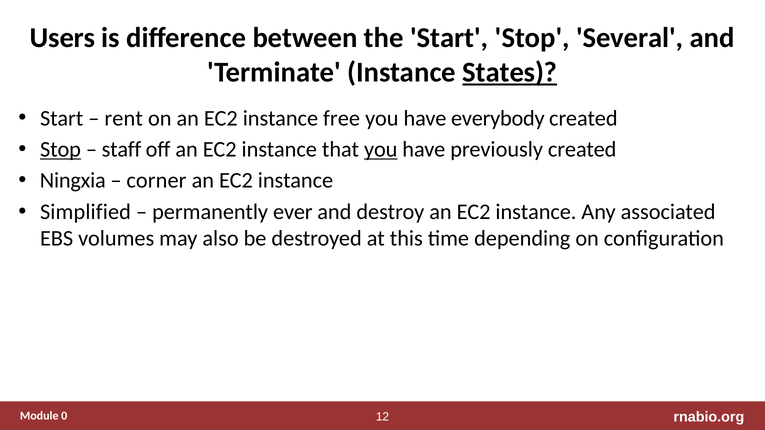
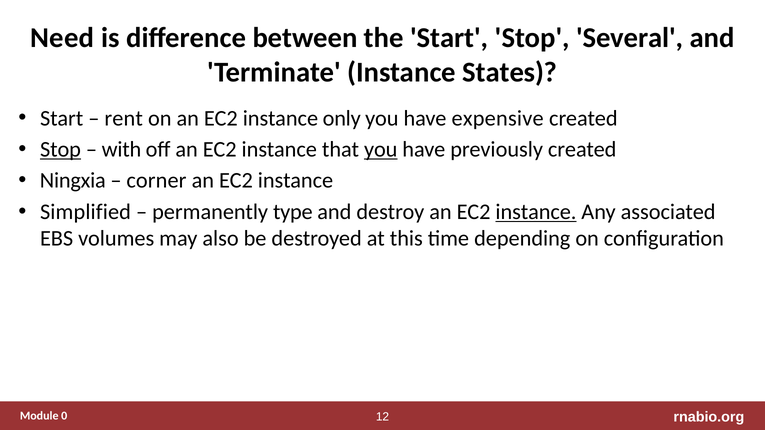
Users: Users -> Need
States underline: present -> none
free: free -> only
everybody: everybody -> expensive
staff: staff -> with
ever: ever -> type
instance at (536, 212) underline: none -> present
